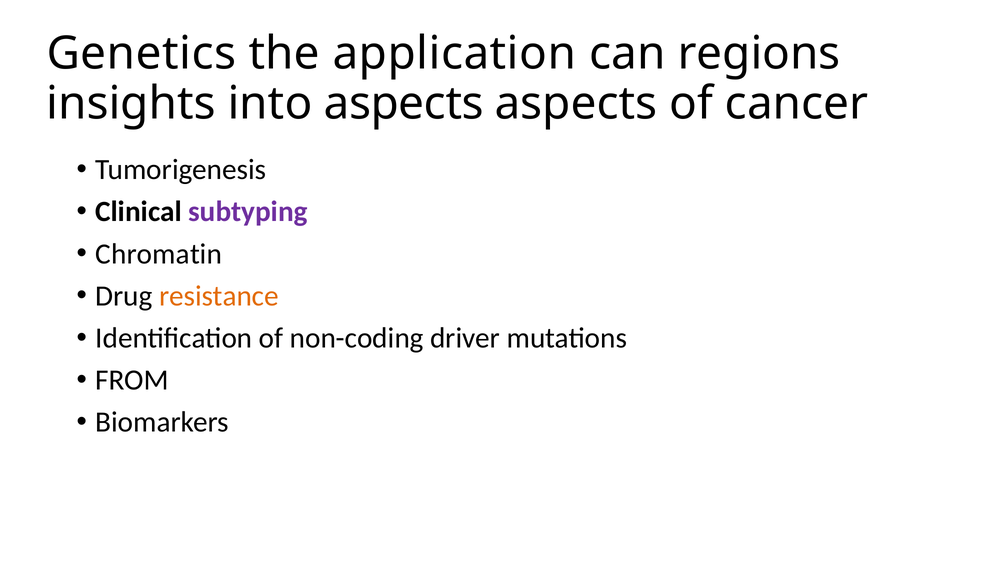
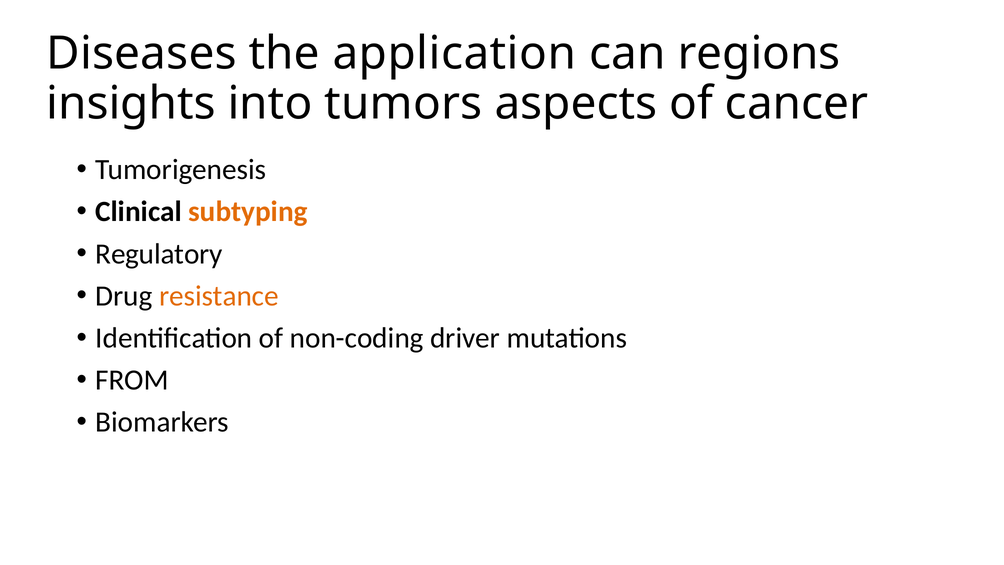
Genetics: Genetics -> Diseases
into aspects: aspects -> tumors
subtyping colour: purple -> orange
Chromatin: Chromatin -> Regulatory
